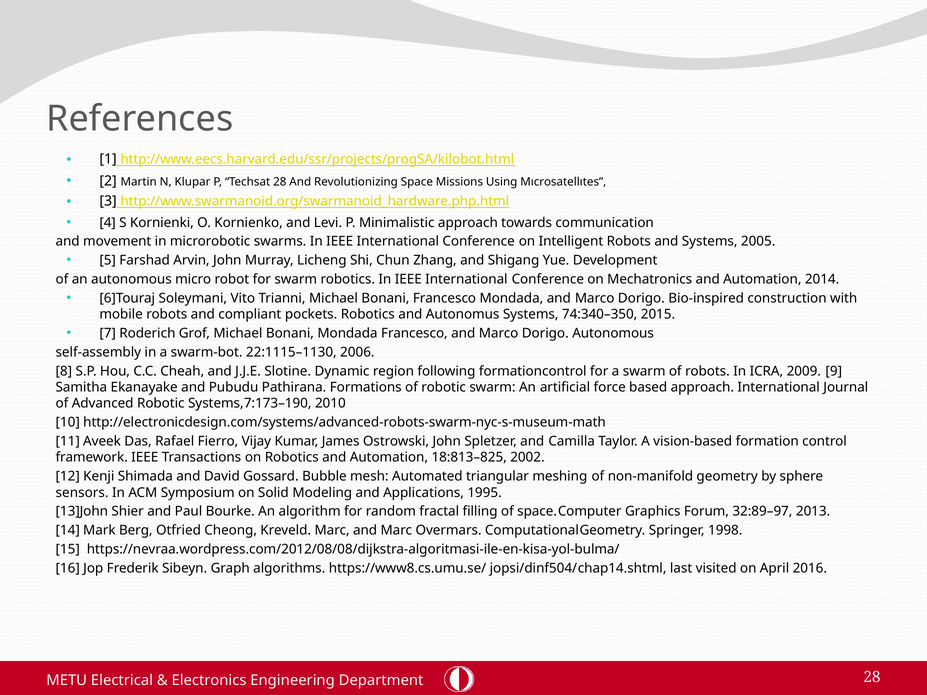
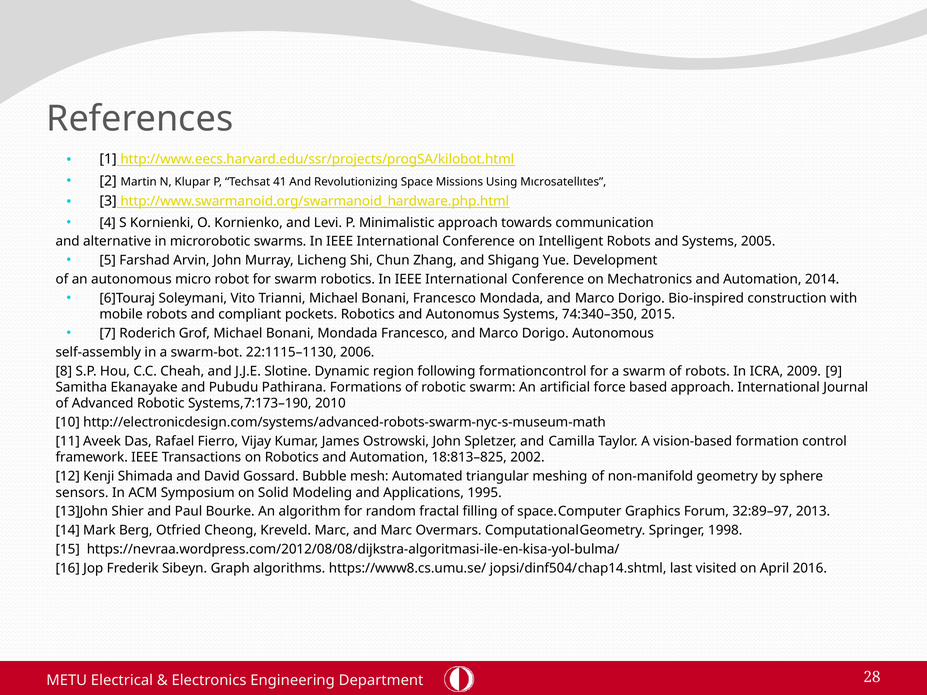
Techsat 28: 28 -> 41
movement: movement -> alternative
